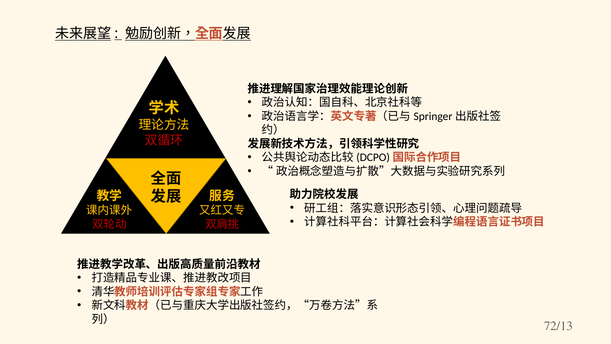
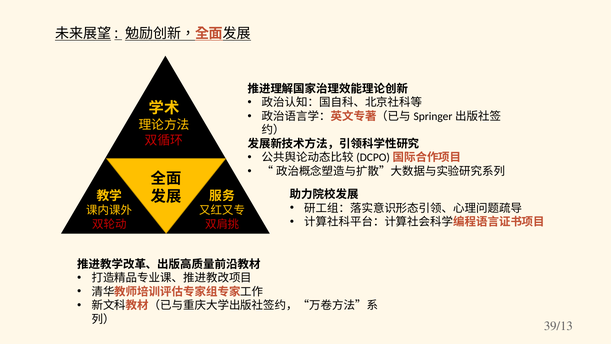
72/13: 72/13 -> 39/13
